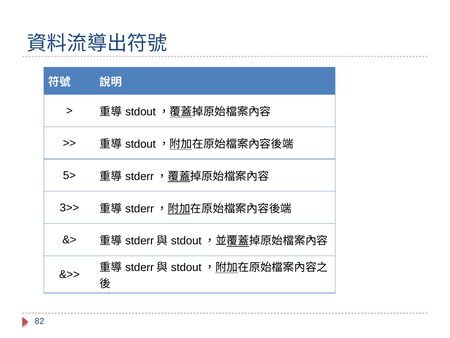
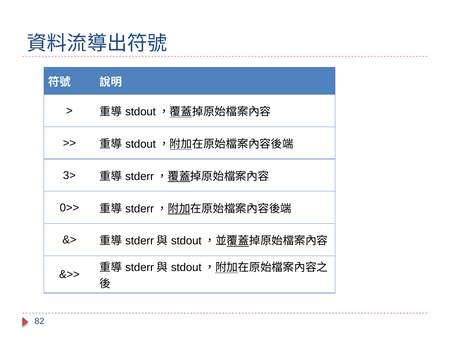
5>: 5> -> 3>
3>>: 3>> -> 0>>
